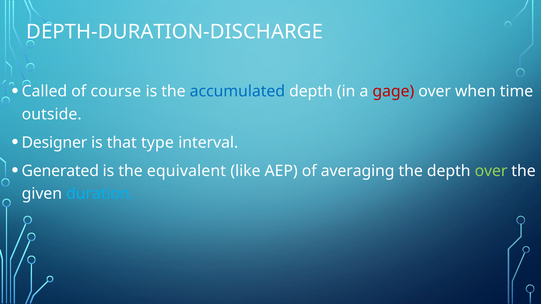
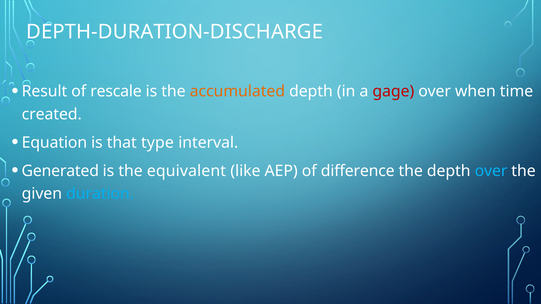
Called: Called -> Result
course: course -> rescale
accumulated colour: blue -> orange
outside: outside -> created
Designer: Designer -> Equation
averaging: averaging -> difference
over at (491, 171) colour: light green -> light blue
